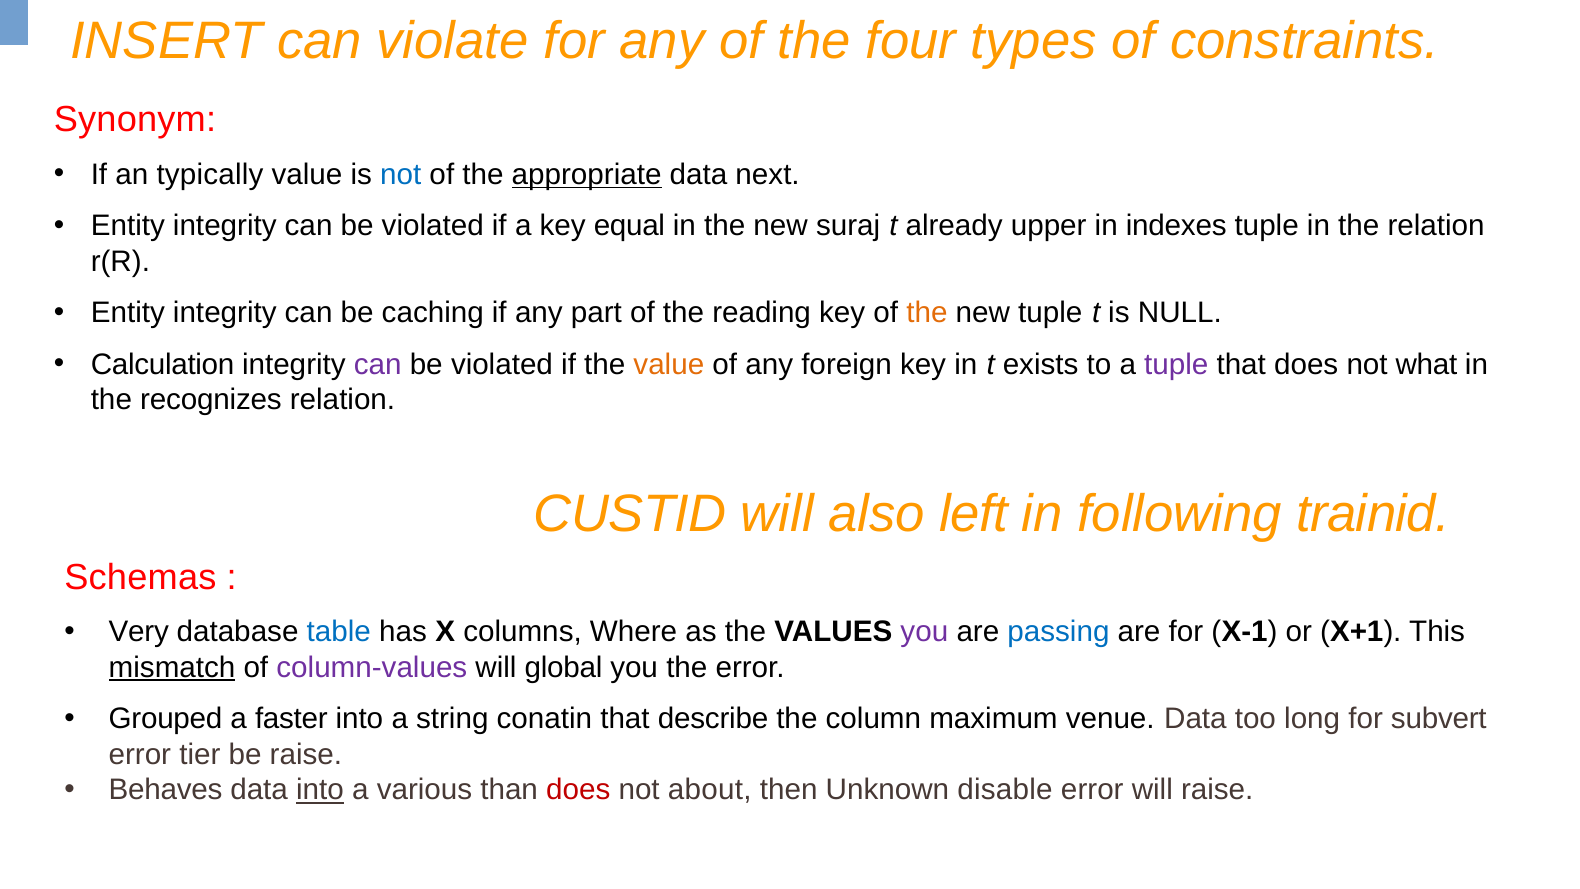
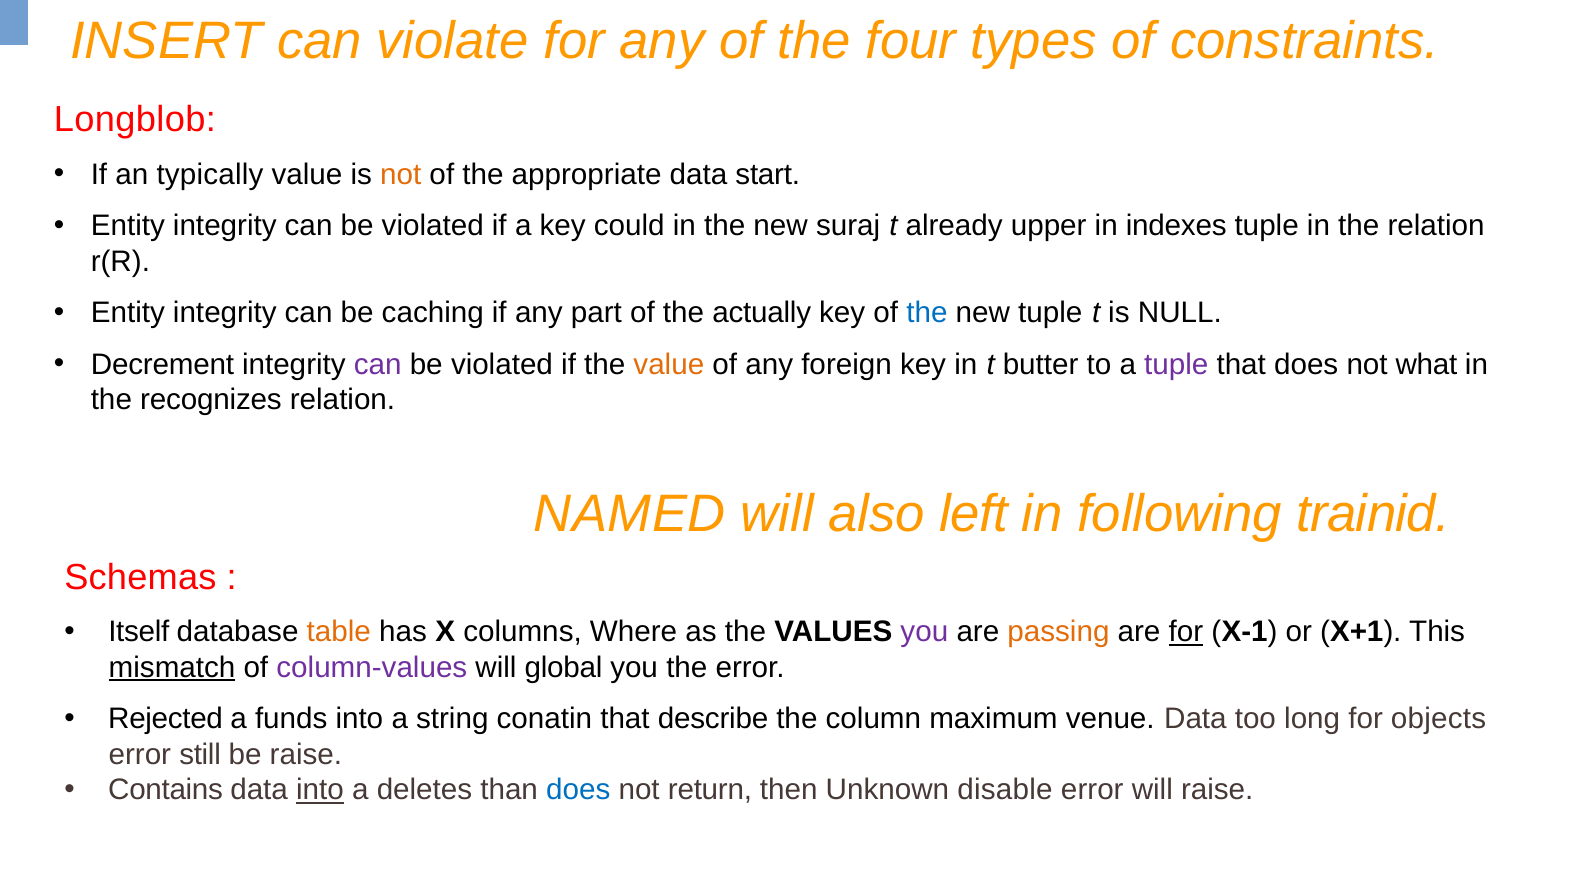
Synonym: Synonym -> Longblob
not at (401, 175) colour: blue -> orange
appropriate underline: present -> none
next: next -> start
equal: equal -> could
reading: reading -> actually
the at (927, 313) colour: orange -> blue
Calculation: Calculation -> Decrement
exists: exists -> butter
CUSTID: CUSTID -> NAMED
Very: Very -> Itself
table colour: blue -> orange
passing colour: blue -> orange
for at (1186, 632) underline: none -> present
Grouped: Grouped -> Rejected
faster: faster -> funds
subvert: subvert -> objects
tier: tier -> still
Behaves: Behaves -> Contains
various: various -> deletes
does at (578, 790) colour: red -> blue
about: about -> return
